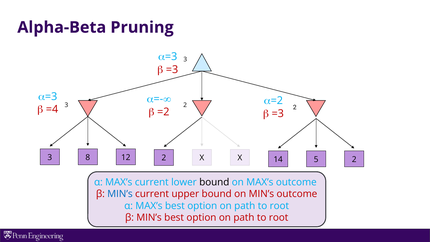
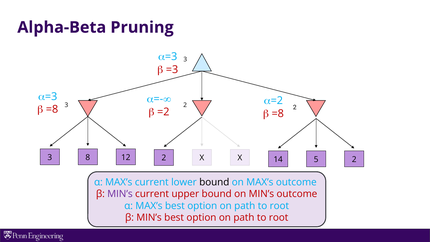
=4 at (52, 109): =4 -> =8
=3 at (278, 114): =3 -> =8
MIN’s at (120, 194) colour: blue -> purple
